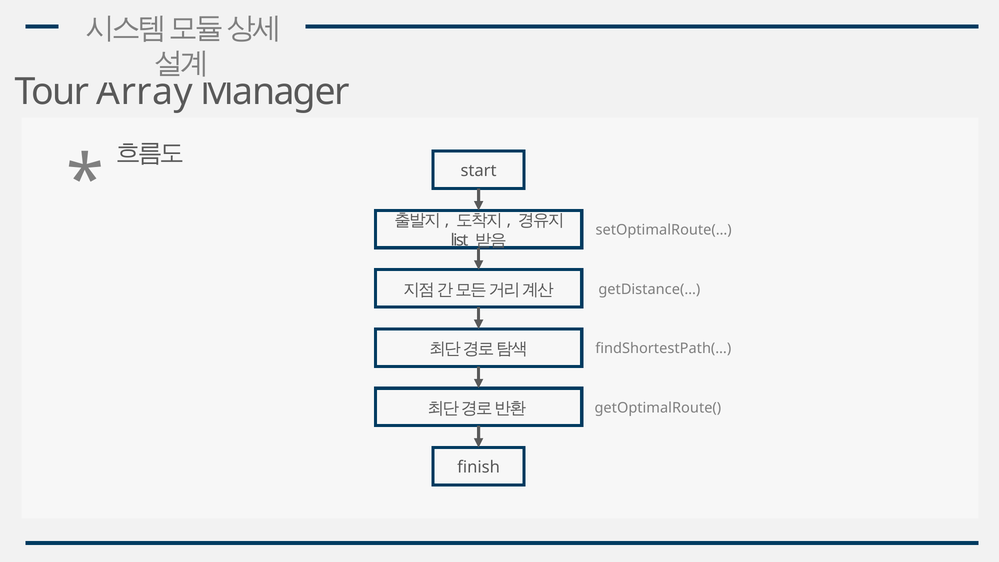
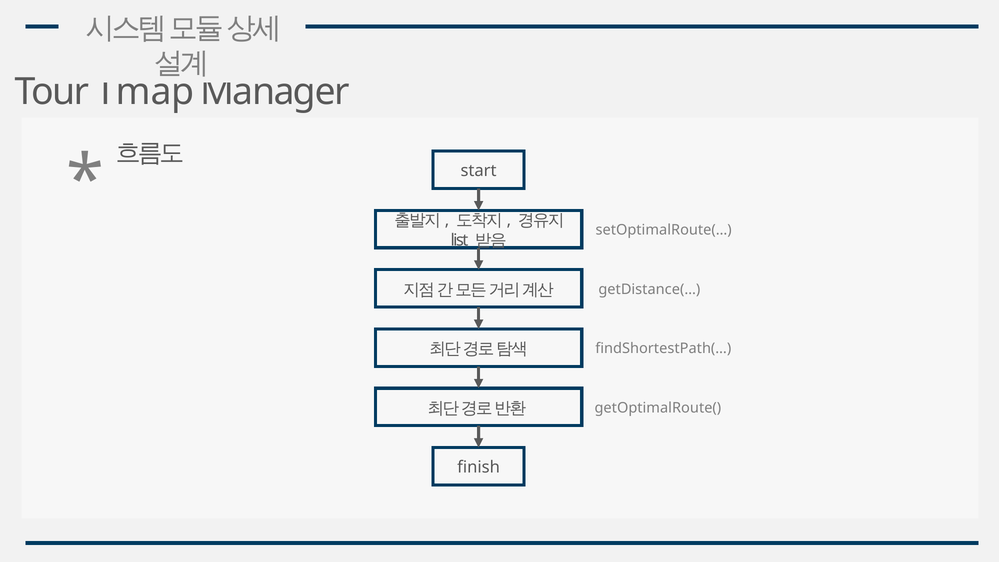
Array: Array -> Tmap
